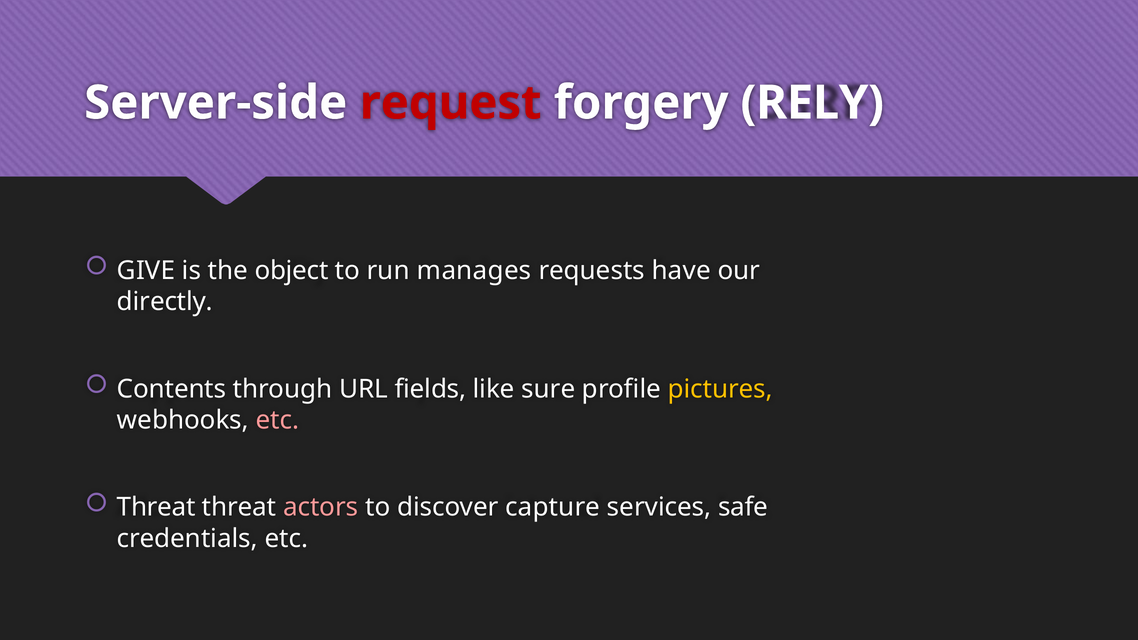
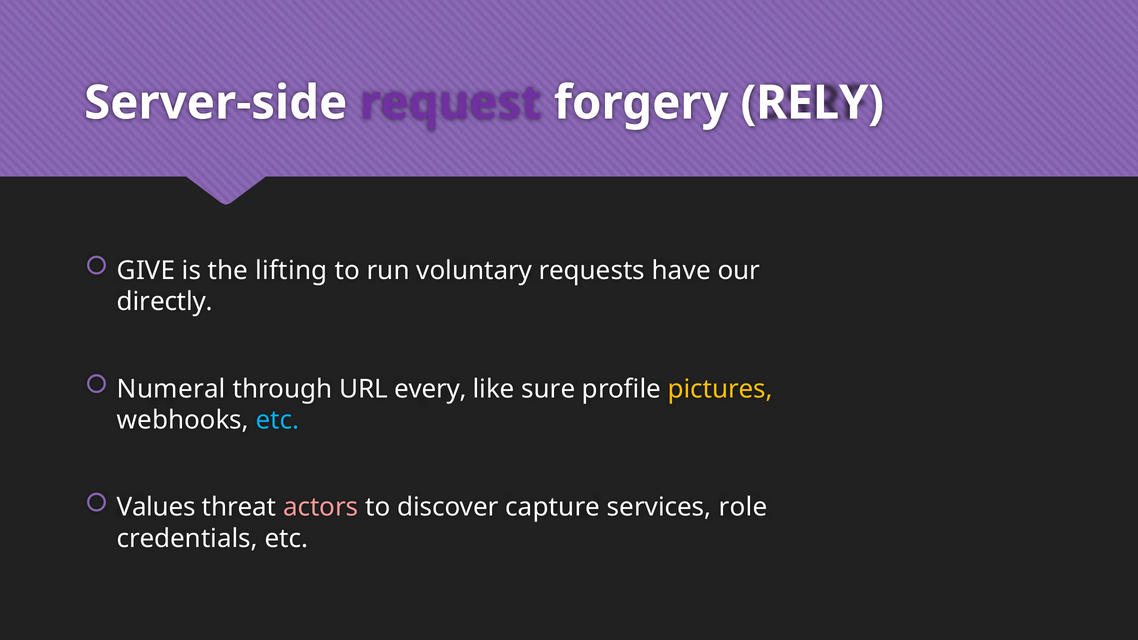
request colour: red -> purple
object: object -> lifting
manages: manages -> voluntary
Contents: Contents -> Numeral
fields: fields -> every
etc at (278, 420) colour: pink -> light blue
Threat at (156, 507): Threat -> Values
safe: safe -> role
